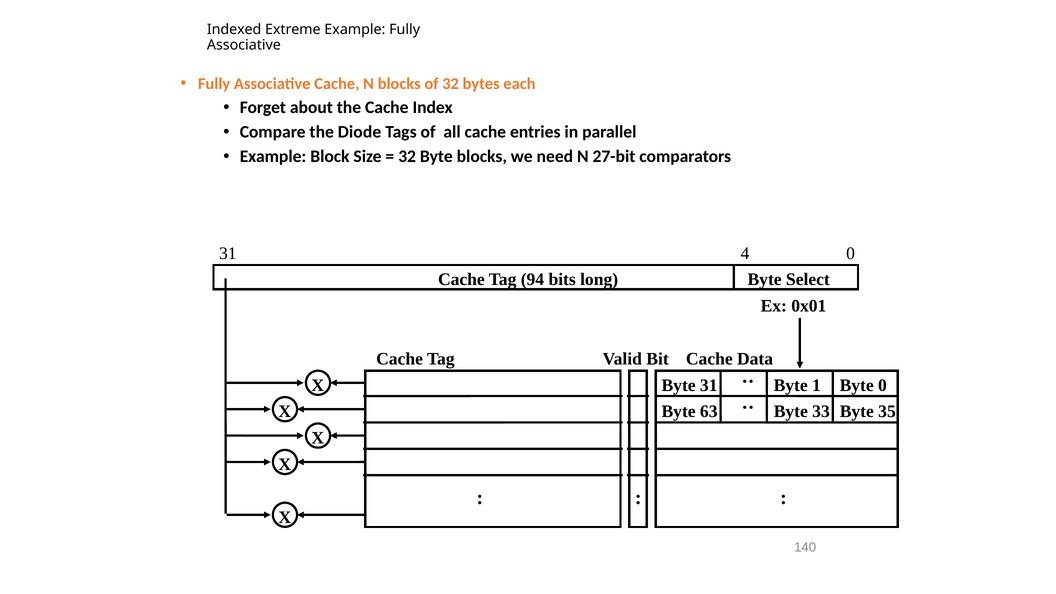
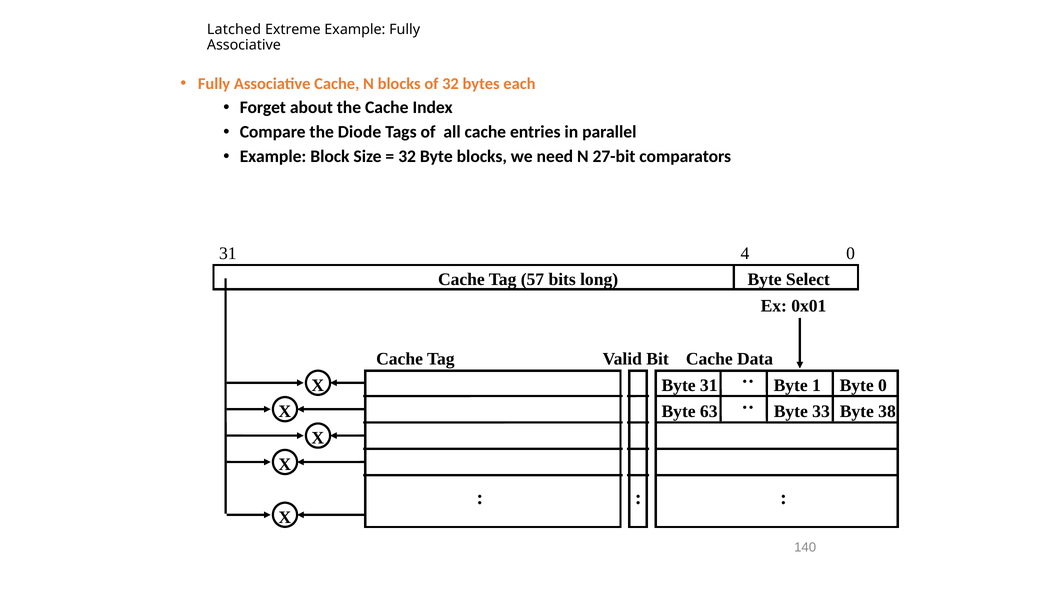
Indexed: Indexed -> Latched
94: 94 -> 57
35: 35 -> 38
